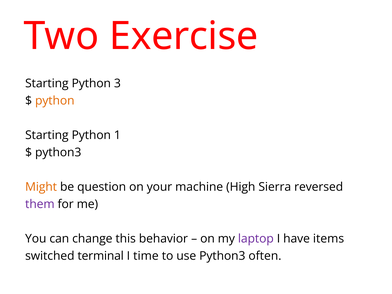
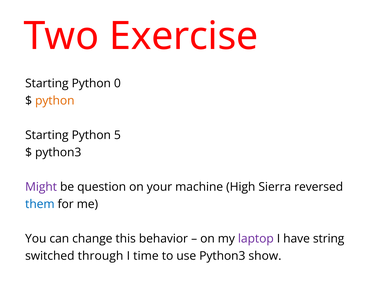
3: 3 -> 0
1: 1 -> 5
Might colour: orange -> purple
them colour: purple -> blue
items: items -> string
terminal: terminal -> through
often: often -> show
